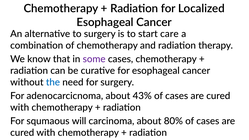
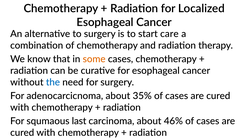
some colour: purple -> orange
43%: 43% -> 35%
will: will -> last
80%: 80% -> 46%
